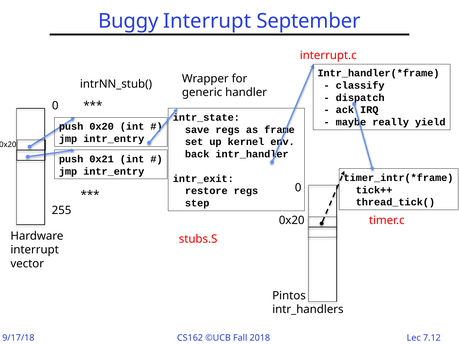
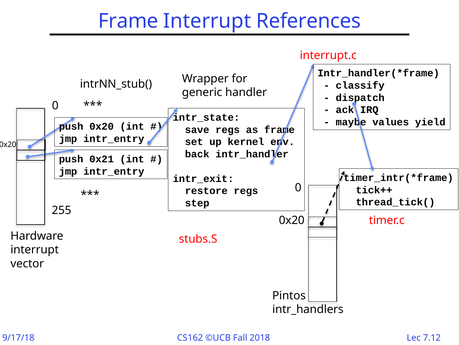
Buggy at (128, 21): Buggy -> Frame
September: September -> References
really: really -> values
